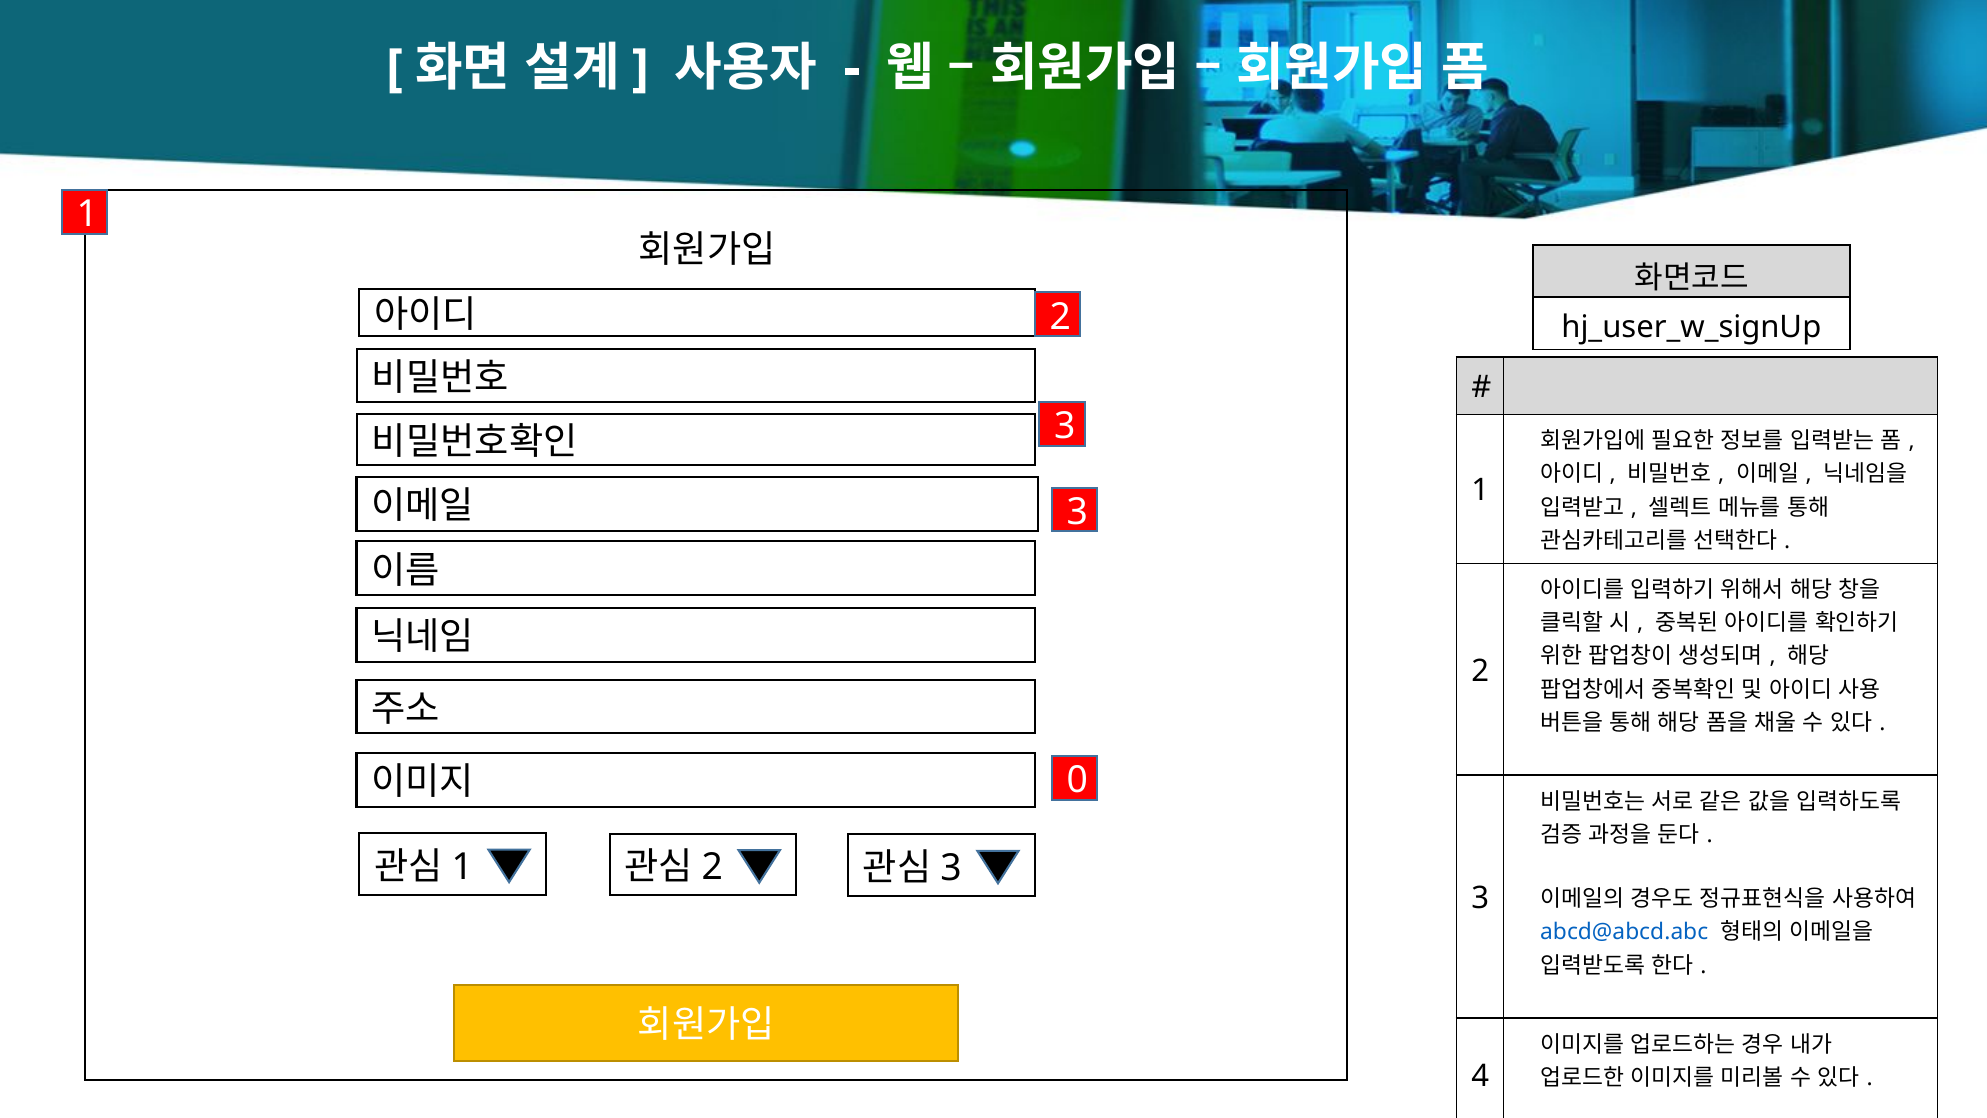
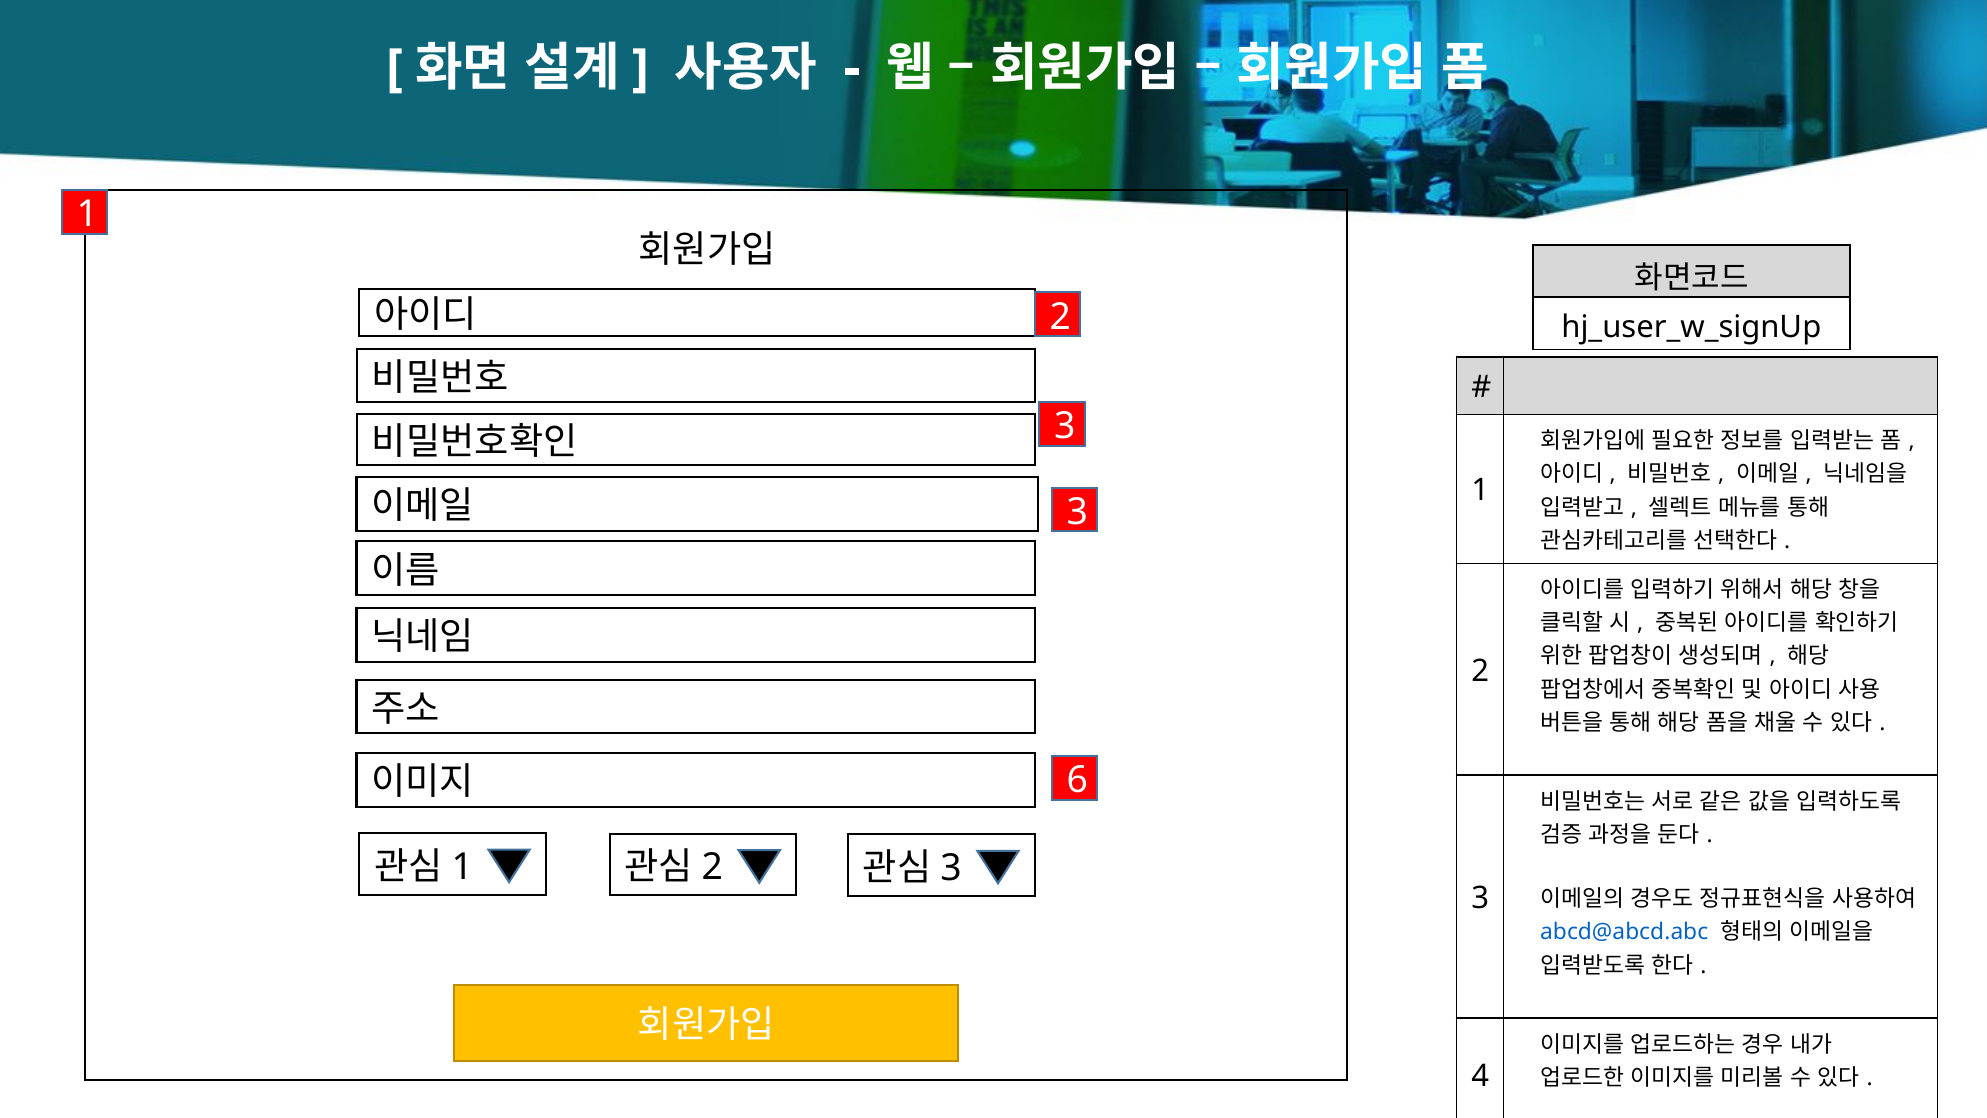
0: 0 -> 6
